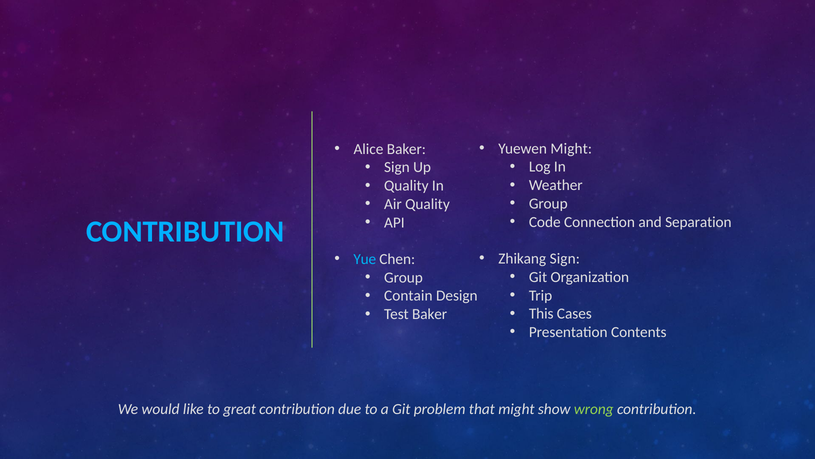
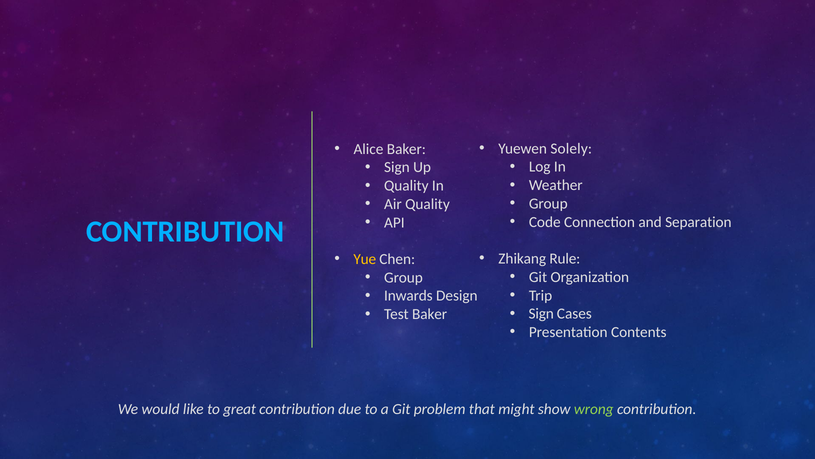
Yuewen Might: Might -> Solely
Zhikang Sign: Sign -> Rule
Yue colour: light blue -> yellow
Contain: Contain -> Inwards
This at (541, 313): This -> Sign
